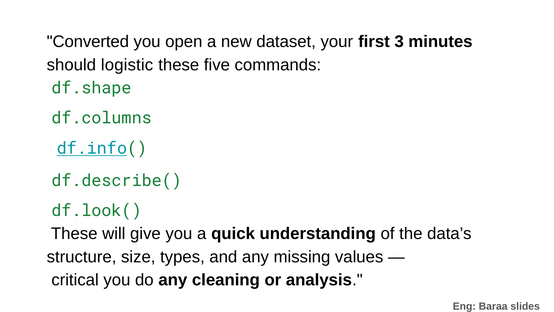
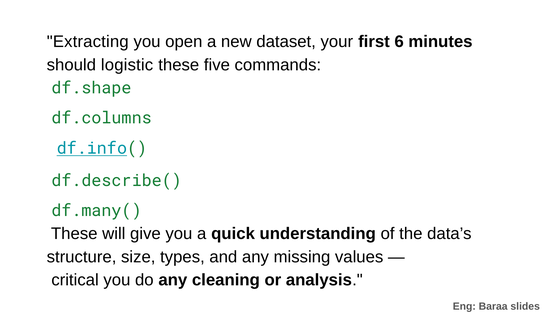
Converted: Converted -> Extracting
3: 3 -> 6
df.look(: df.look( -> df.many(
